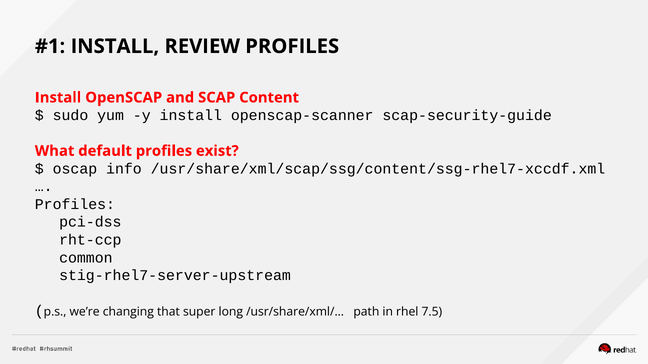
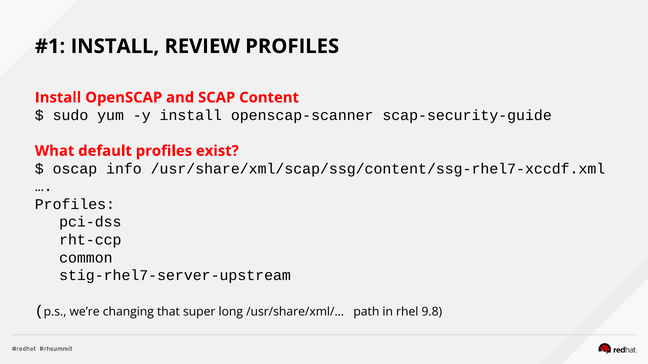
7.5: 7.5 -> 9.8
